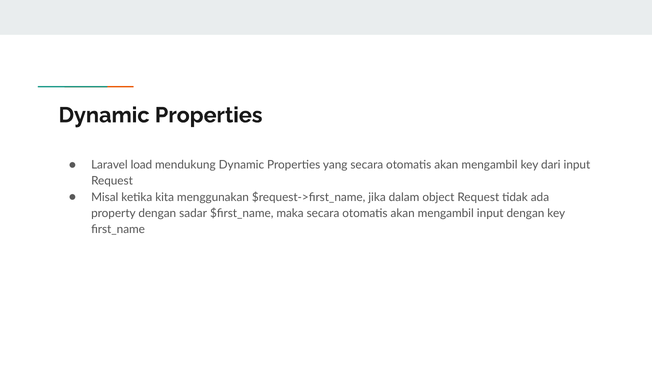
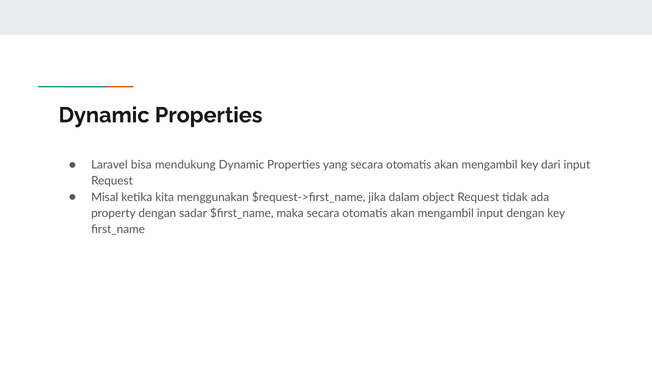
load: load -> bisa
